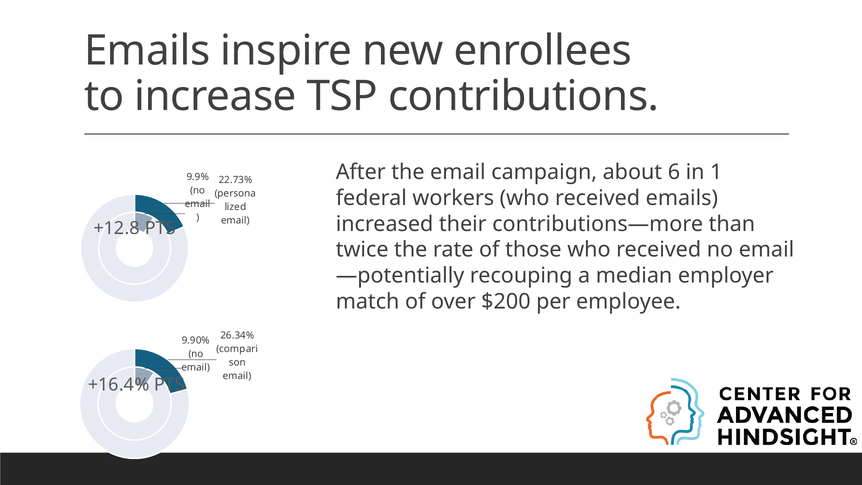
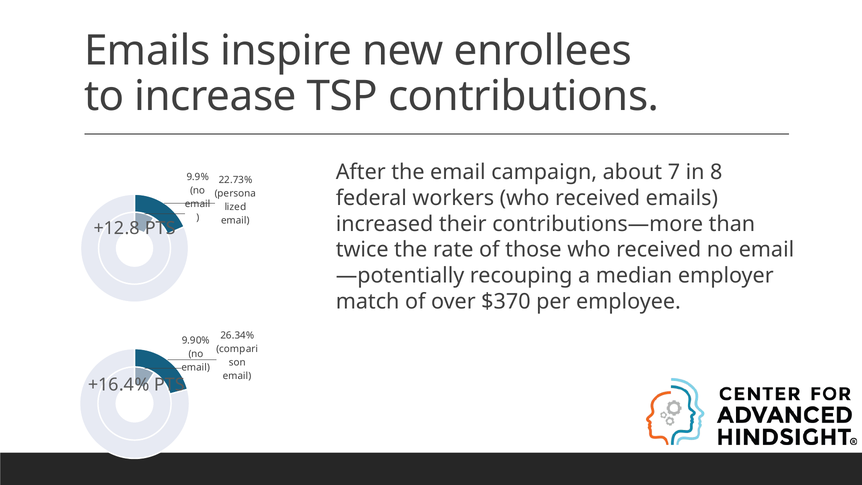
6: 6 -> 7
1: 1 -> 8
$200: $200 -> $370
